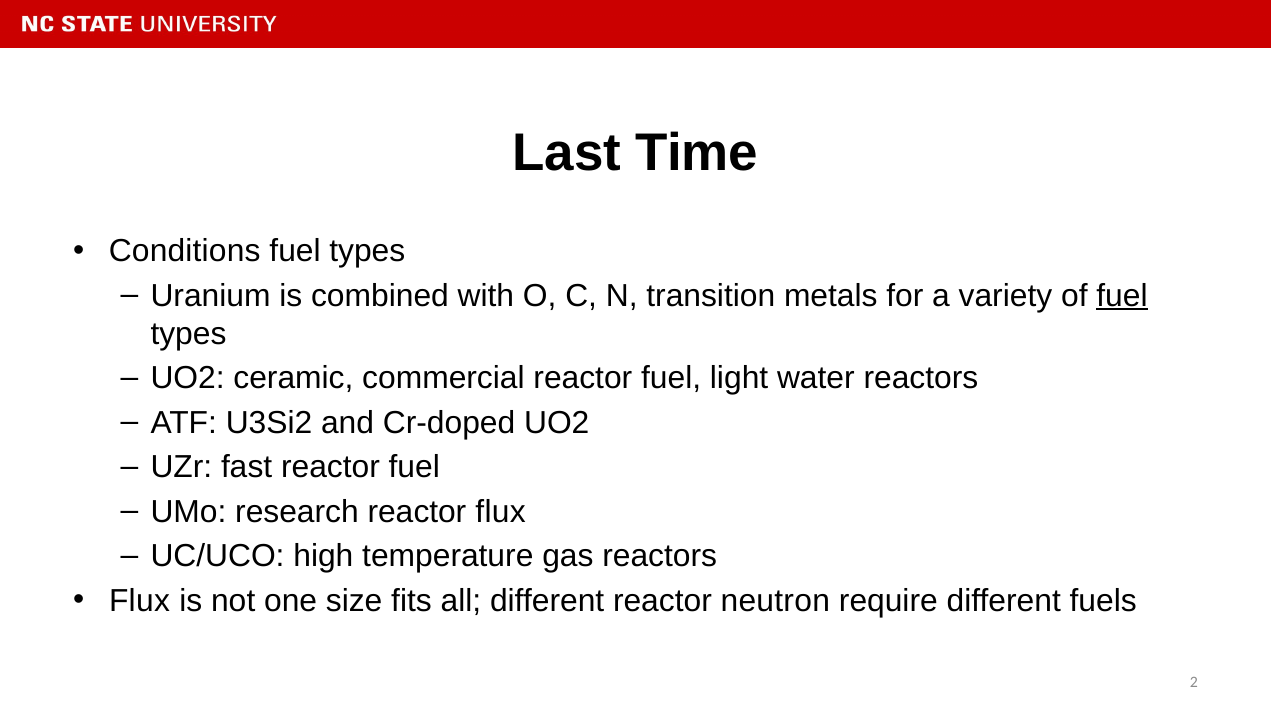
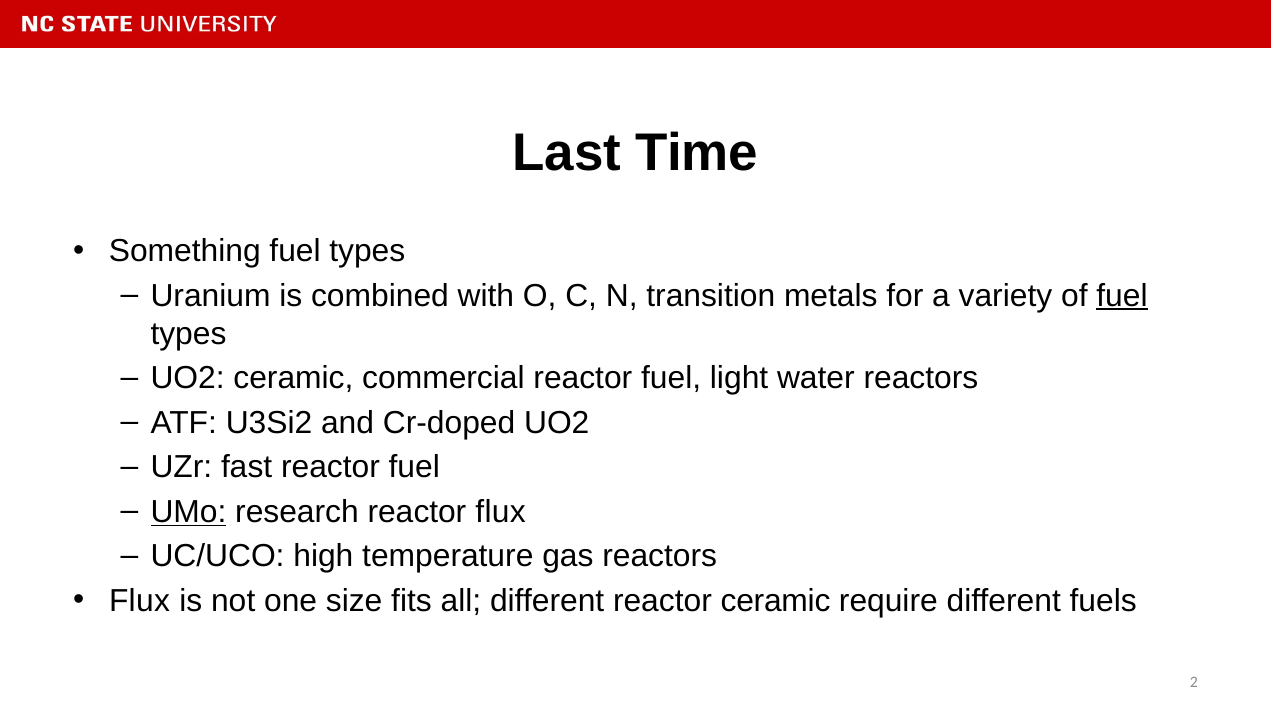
Conditions: Conditions -> Something
UMo underline: none -> present
reactor neutron: neutron -> ceramic
